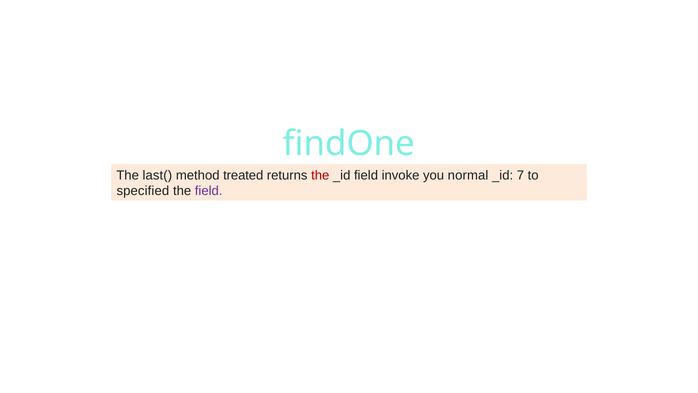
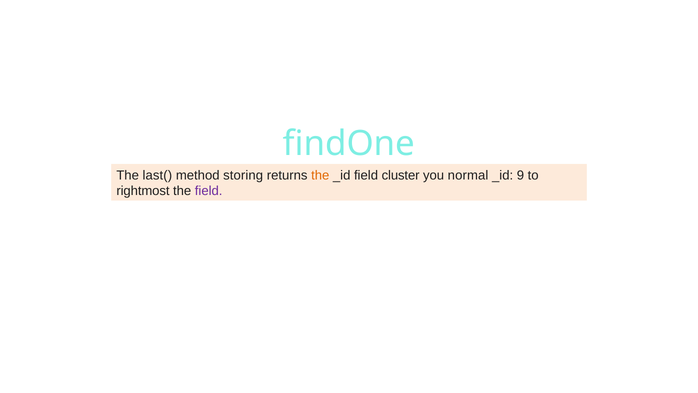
treated: treated -> storing
the at (320, 175) colour: red -> orange
invoke: invoke -> cluster
7: 7 -> 9
specified: specified -> rightmost
